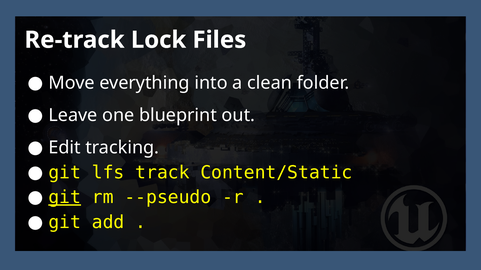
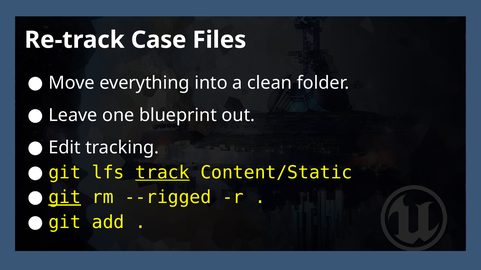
Lock: Lock -> Case
track underline: none -> present
--pseudo: --pseudo -> --rigged
